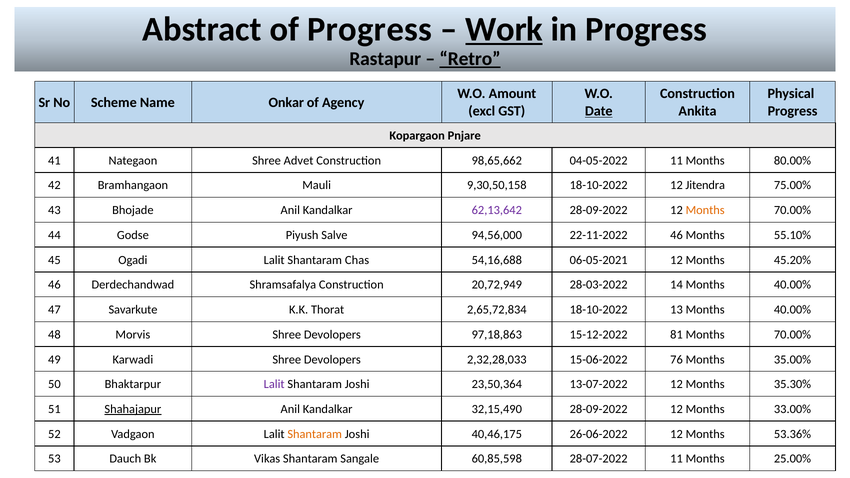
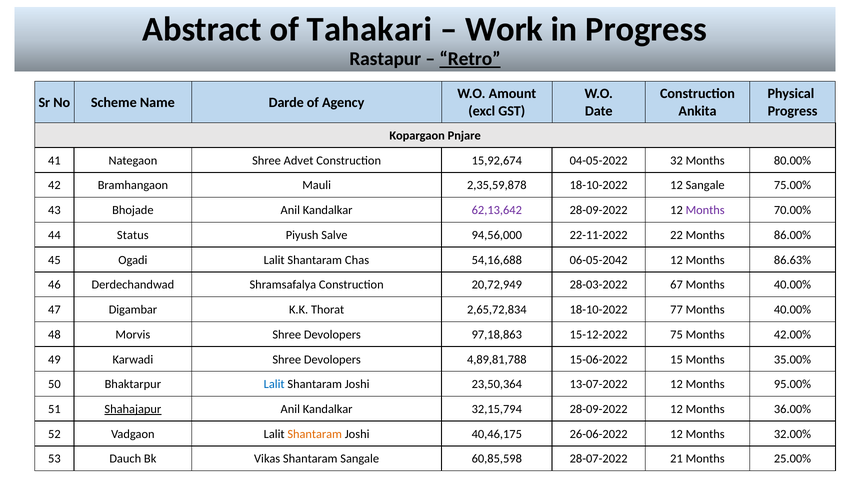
of Progress: Progress -> Tahakari
Work underline: present -> none
Onkar: Onkar -> Darde
Date underline: present -> none
98,65,662: 98,65,662 -> 15,92,674
04-05-2022 11: 11 -> 32
9,30,50,158: 9,30,50,158 -> 2,35,59,878
12 Jitendra: Jitendra -> Sangale
Months at (705, 210) colour: orange -> purple
Godse: Godse -> Status
22-11-2022 46: 46 -> 22
55.10%: 55.10% -> 86.00%
06-05-2021: 06-05-2021 -> 06-05-2042
45.20%: 45.20% -> 86.63%
14: 14 -> 67
Savarkute: Savarkute -> Digambar
13: 13 -> 77
81: 81 -> 75
70.00% at (792, 335): 70.00% -> 42.00%
2,32,28,033: 2,32,28,033 -> 4,89,81,788
76: 76 -> 15
Lalit at (274, 384) colour: purple -> blue
35.30%: 35.30% -> 95.00%
32,15,490: 32,15,490 -> 32,15,794
33.00%: 33.00% -> 36.00%
53.36%: 53.36% -> 32.00%
28-07-2022 11: 11 -> 21
